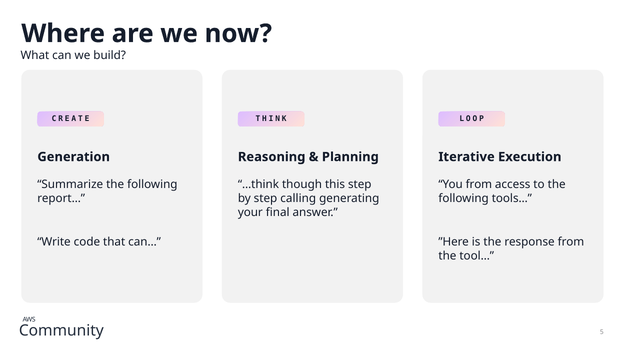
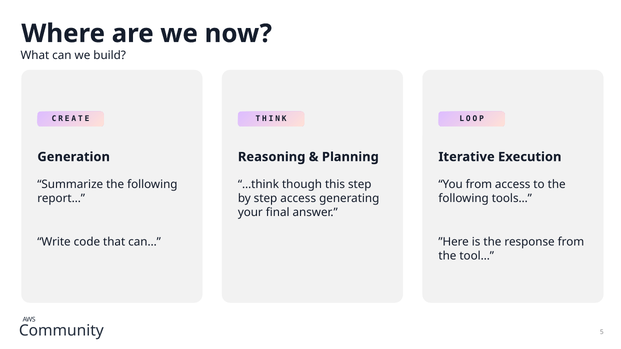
step calling: calling -> access
